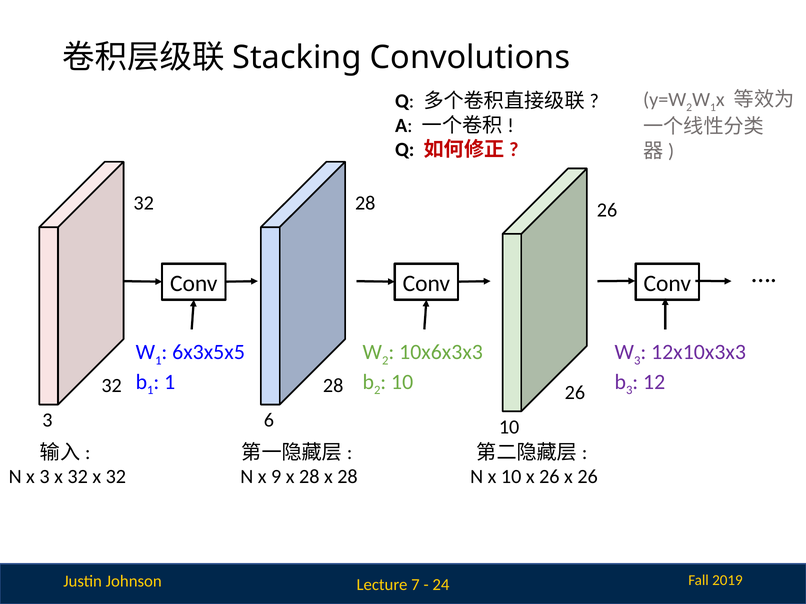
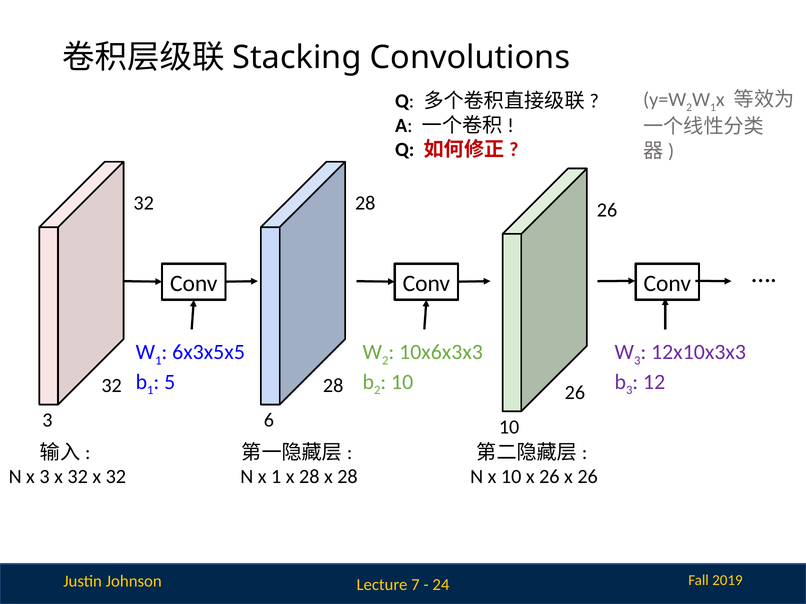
1 at (170, 382): 1 -> 5
x 9: 9 -> 1
